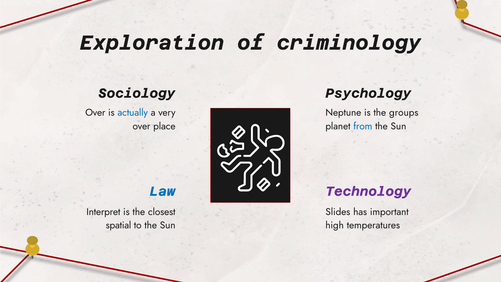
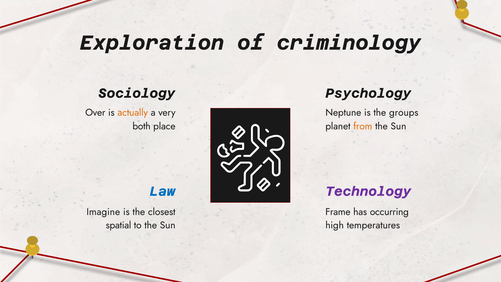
actually colour: blue -> orange
over at (142, 126): over -> both
from colour: blue -> orange
Interpret: Interpret -> Imagine
Slides: Slides -> Frame
important: important -> occurring
